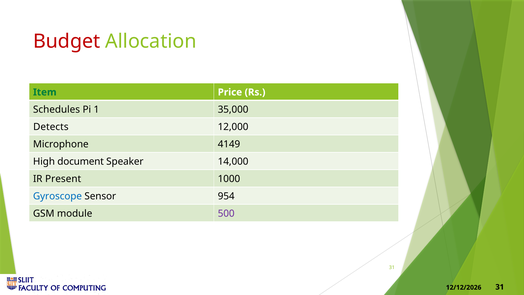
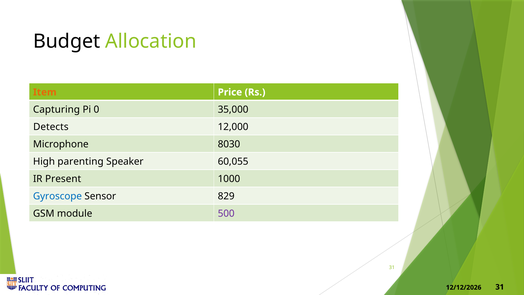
Budget colour: red -> black
Item colour: green -> orange
Schedules: Schedules -> Capturing
1: 1 -> 0
4149: 4149 -> 8030
document: document -> parenting
14,000: 14,000 -> 60,055
954: 954 -> 829
